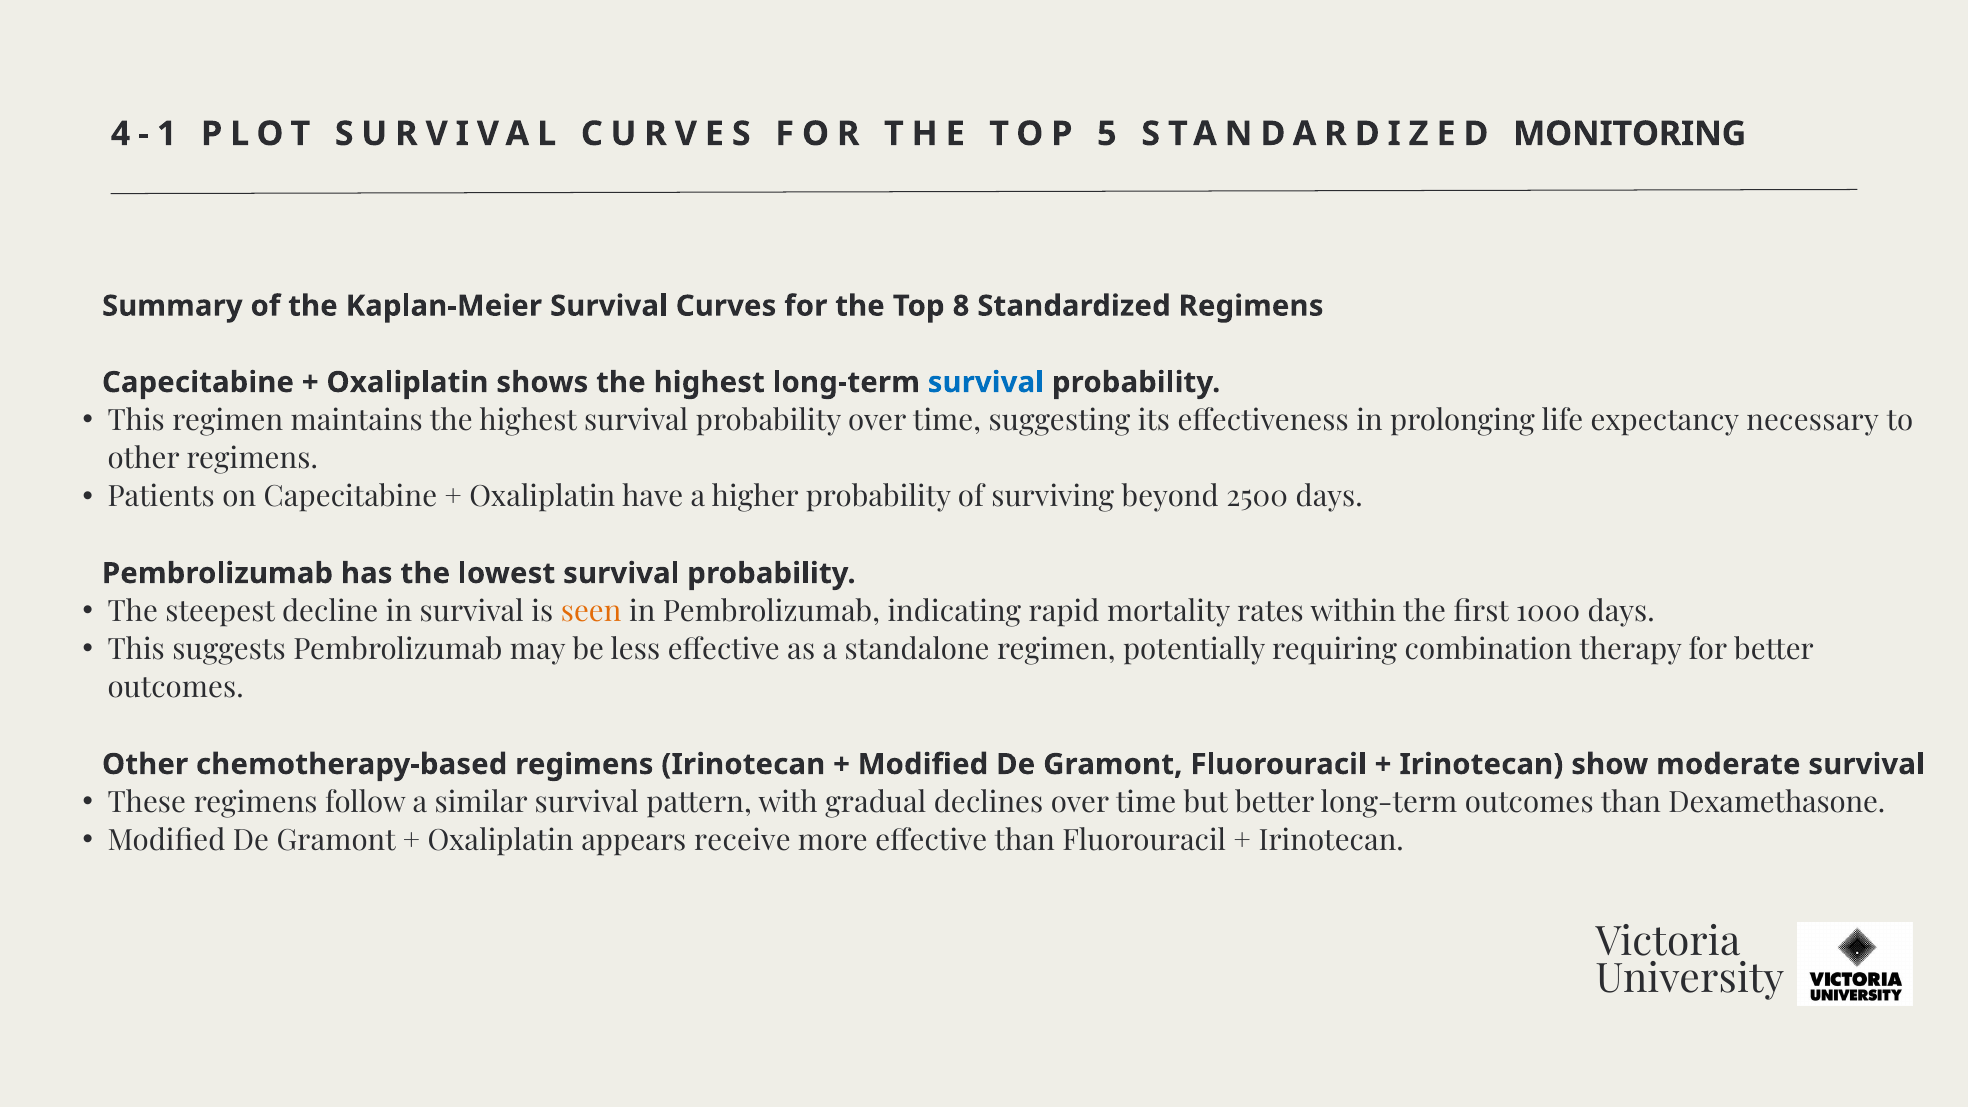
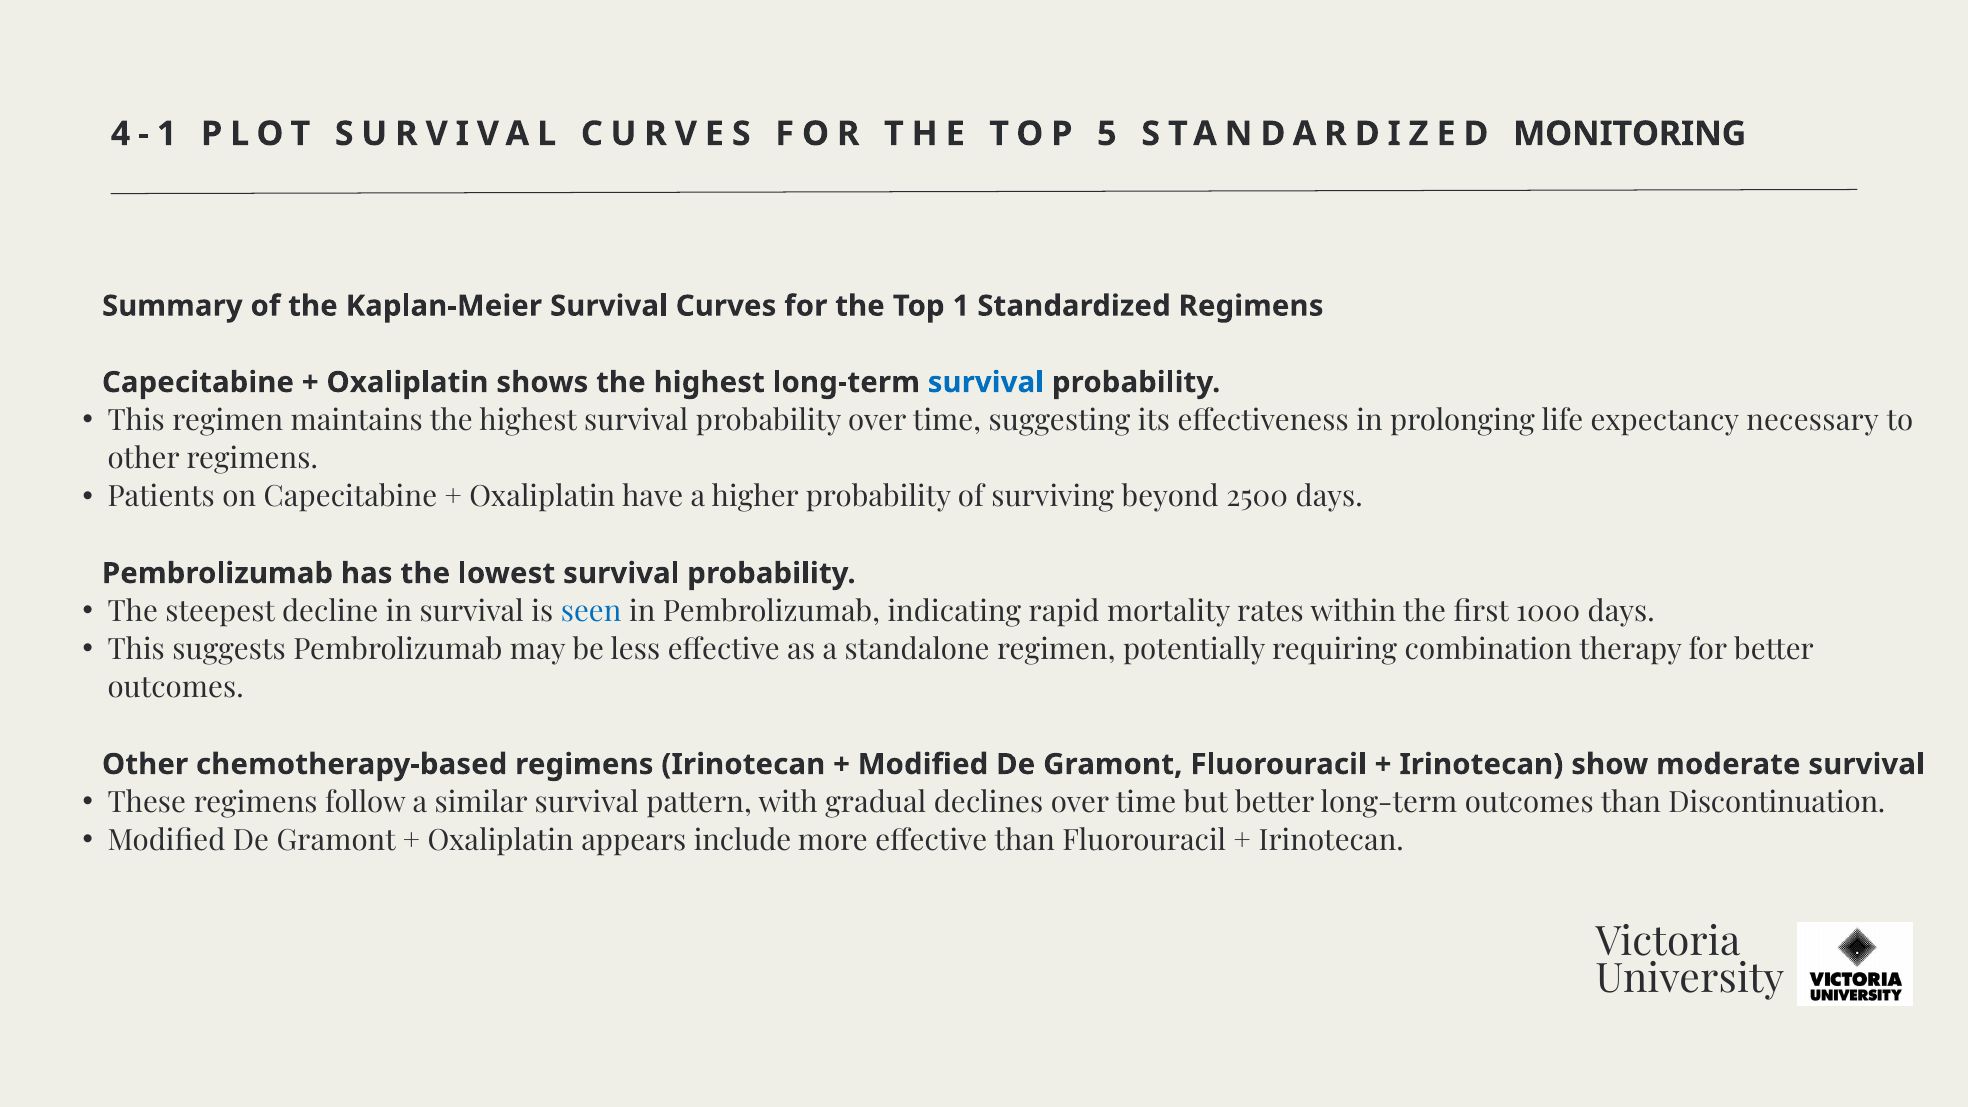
8: 8 -> 1
seen colour: orange -> blue
Dexamethasone: Dexamethasone -> Discontinuation
receive: receive -> include
